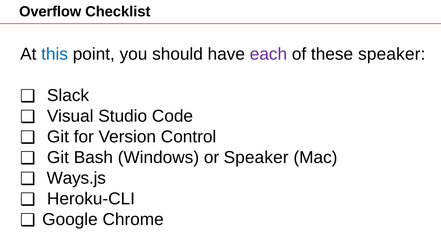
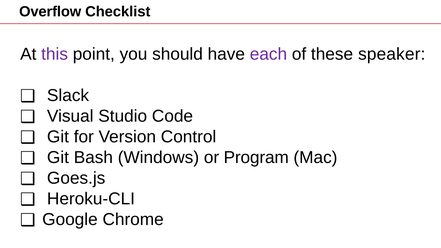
this colour: blue -> purple
or Speaker: Speaker -> Program
Ways.js: Ways.js -> Goes.js
